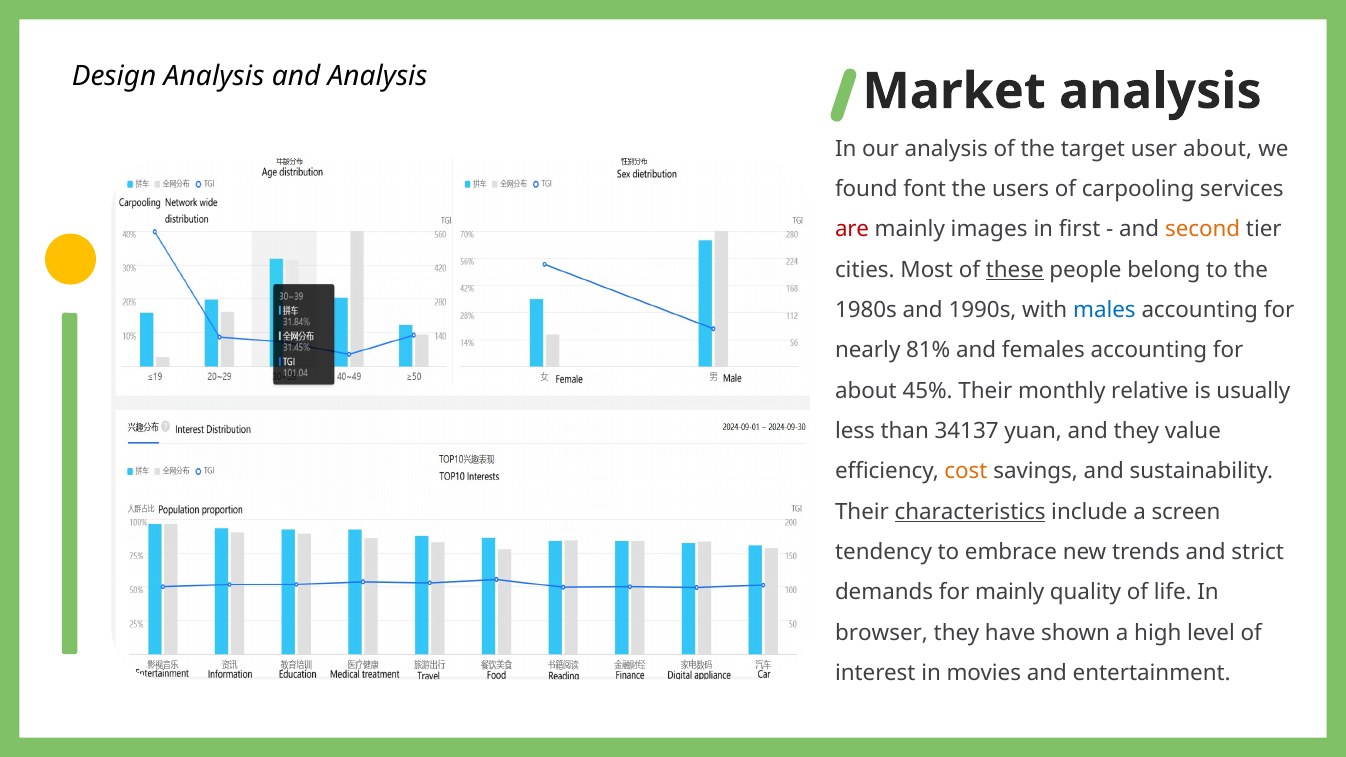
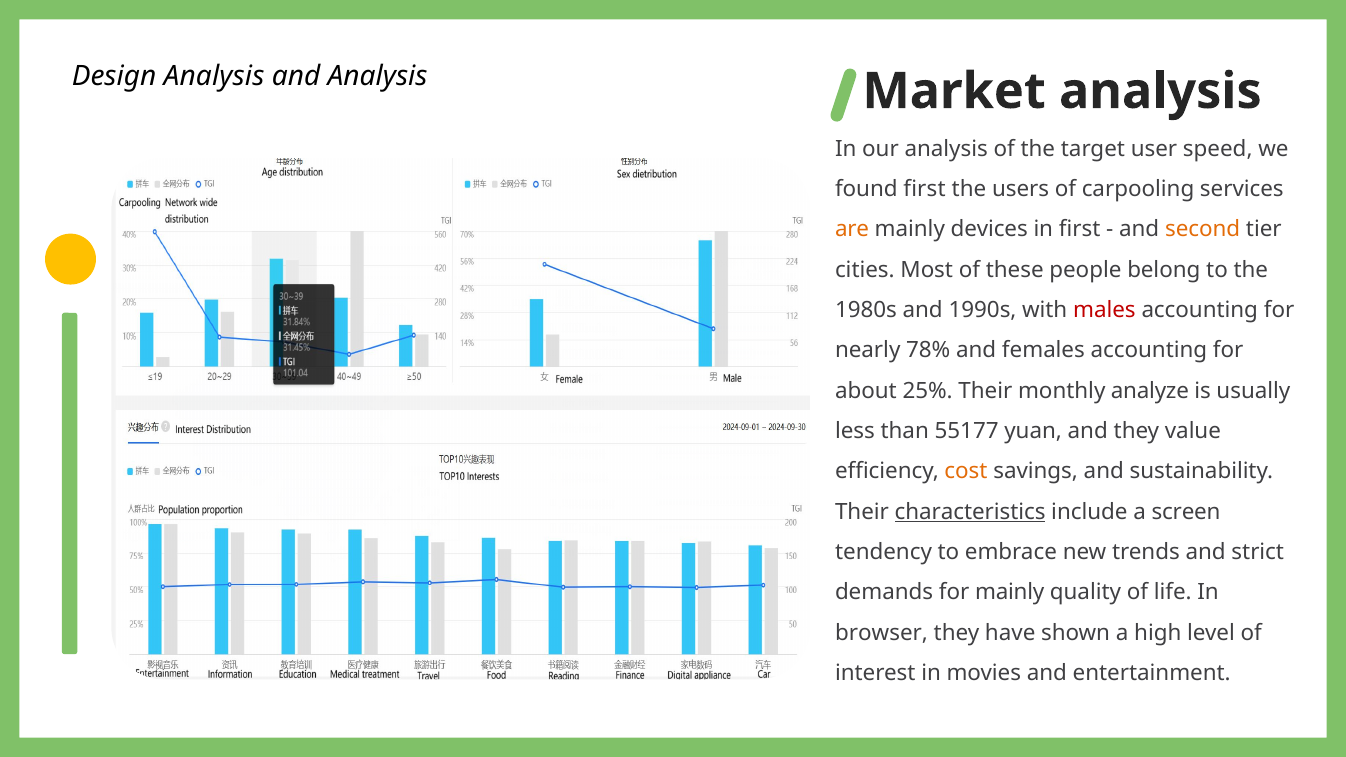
user about: about -> speed
found font: font -> first
are colour: red -> orange
images: images -> devices
these underline: present -> none
males colour: blue -> red
81%: 81% -> 78%
45%: 45% -> 25%
relative: relative -> analyze
34137: 34137 -> 55177
